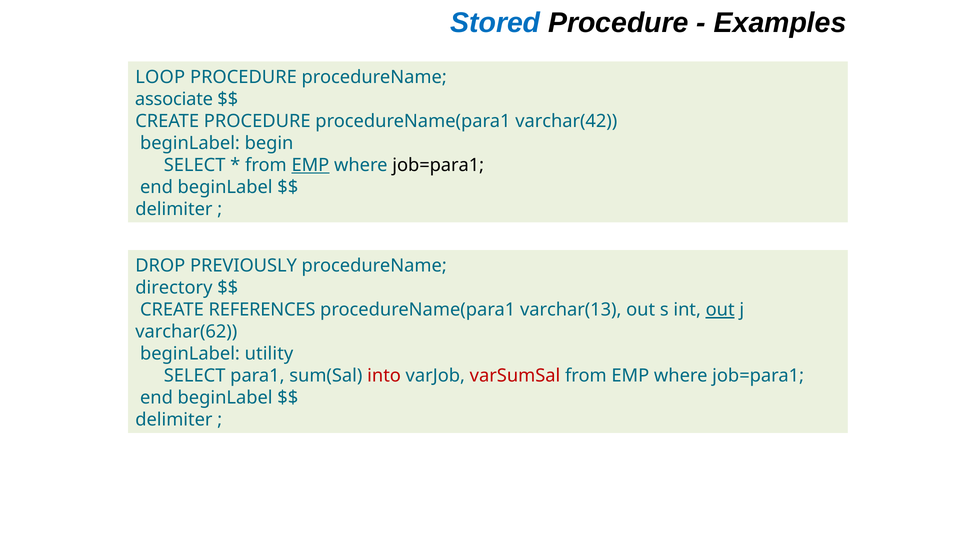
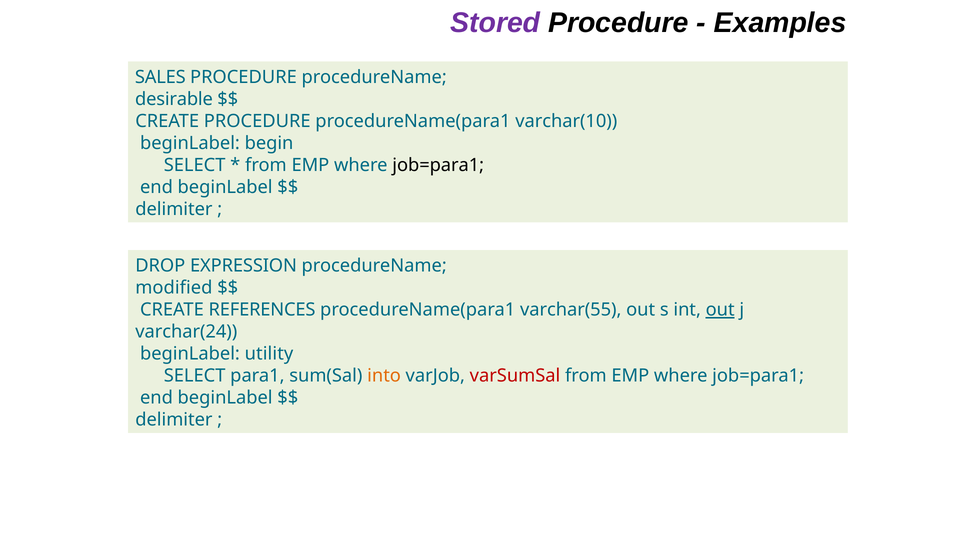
Stored colour: blue -> purple
LOOP: LOOP -> SALES
associate: associate -> desirable
varchar(42: varchar(42 -> varchar(10
EMP at (310, 165) underline: present -> none
PREVIOUSLY: PREVIOUSLY -> EXPRESSION
directory: directory -> modified
varchar(13: varchar(13 -> varchar(55
varchar(62: varchar(62 -> varchar(24
into colour: red -> orange
